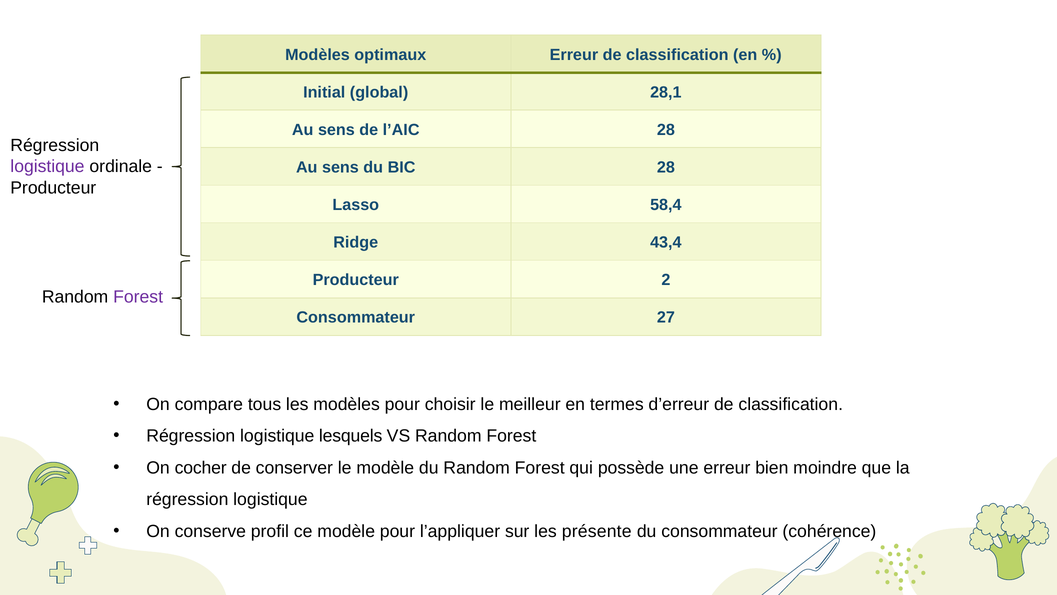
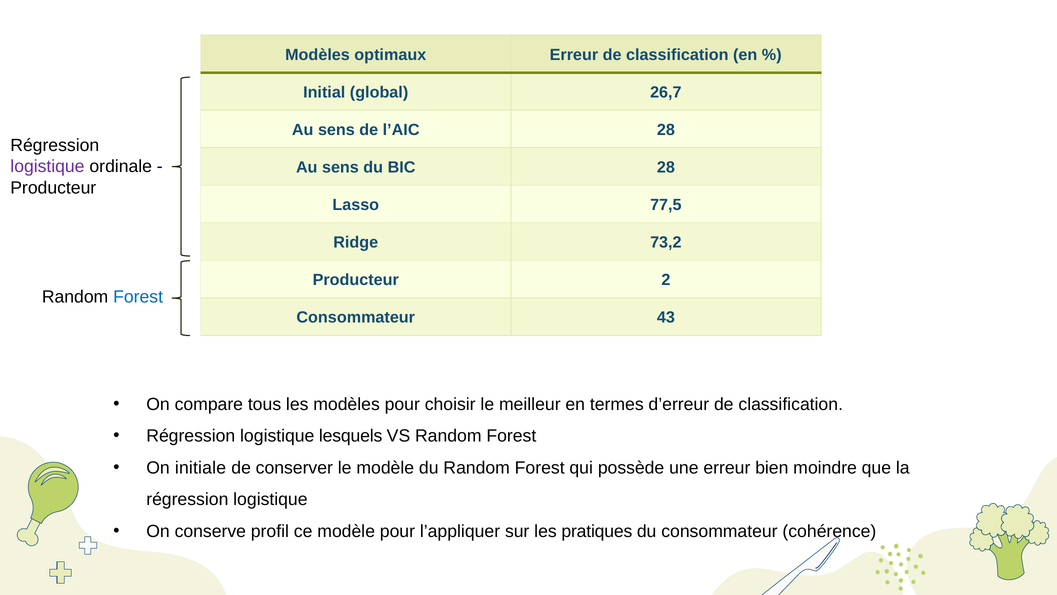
28,1: 28,1 -> 26,7
58,4: 58,4 -> 77,5
43,4: 43,4 -> 73,2
Forest at (138, 297) colour: purple -> blue
27: 27 -> 43
cocher: cocher -> initiale
présente: présente -> pratiques
